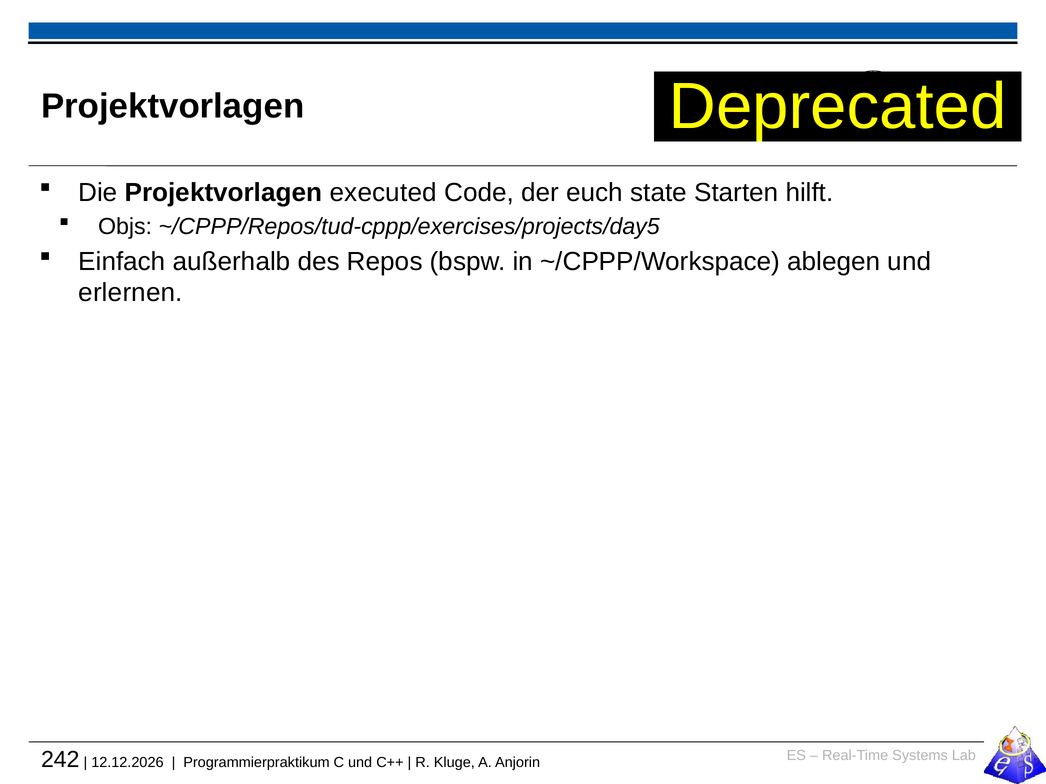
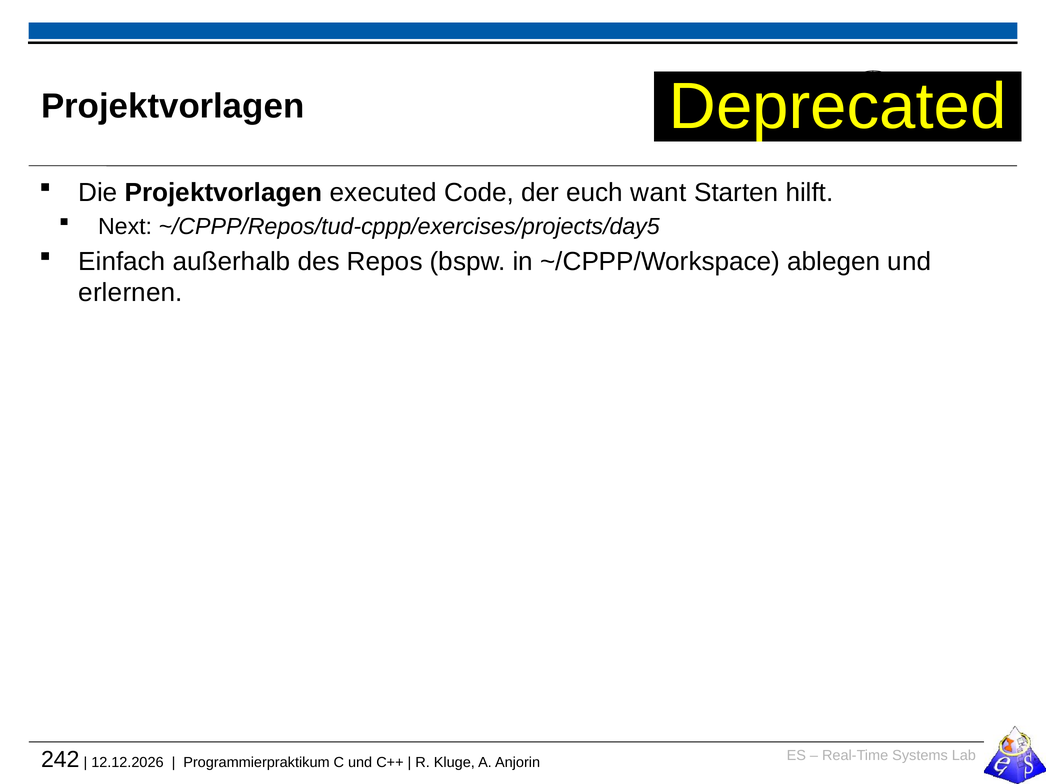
state: state -> want
Objs: Objs -> Next
